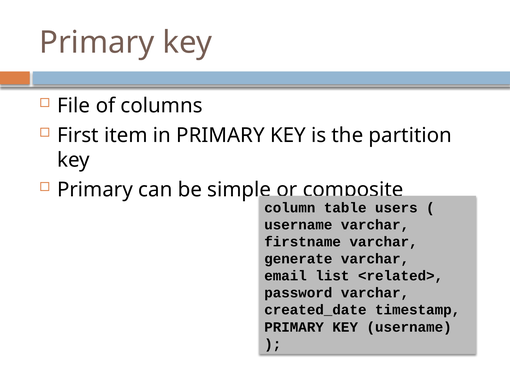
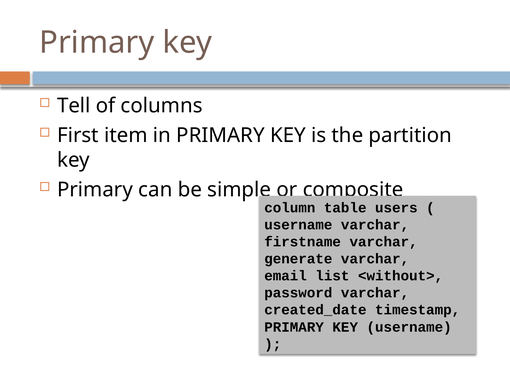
File: File -> Tell
<related>: <related> -> <without>
